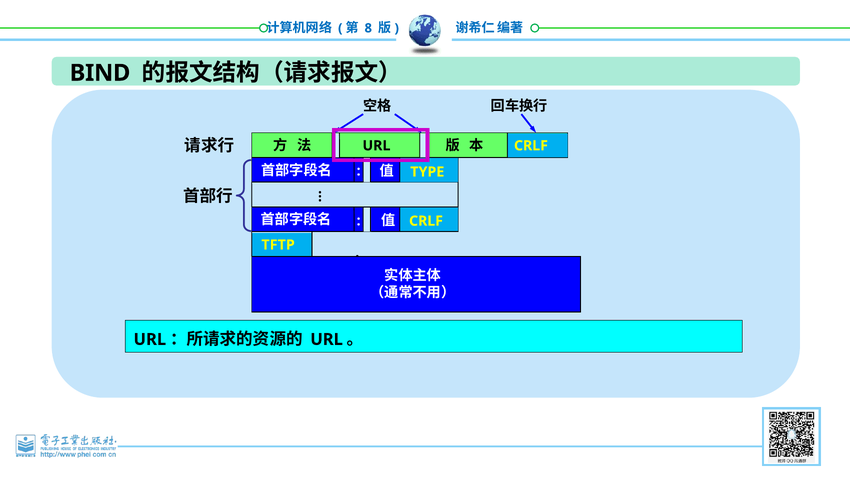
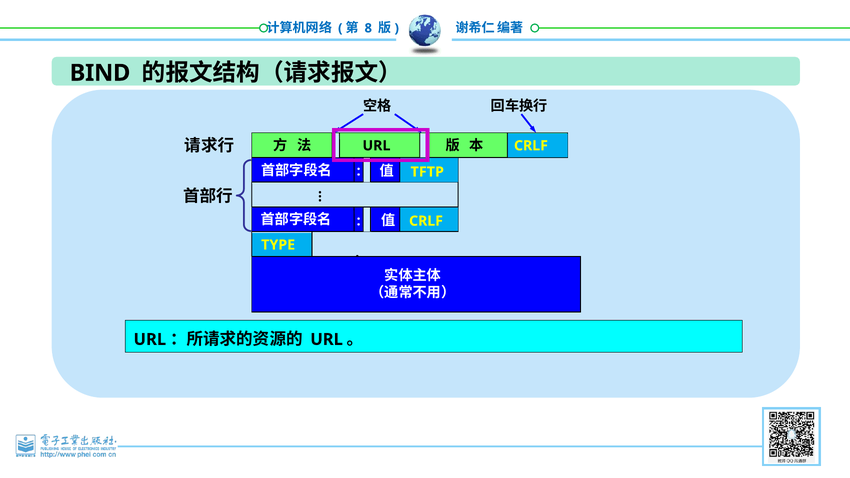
TYPE: TYPE -> TFTP
TFTP: TFTP -> TYPE
